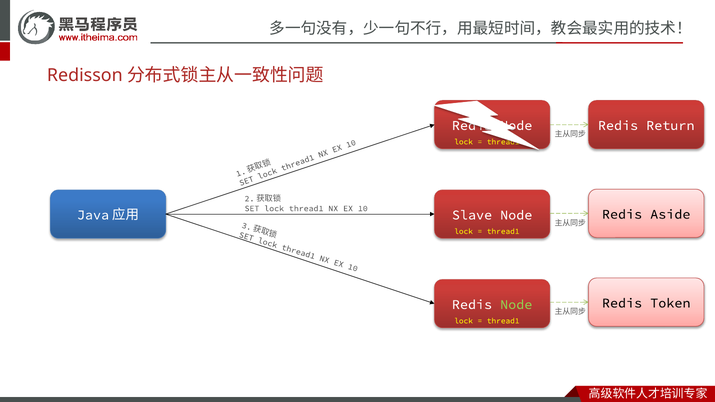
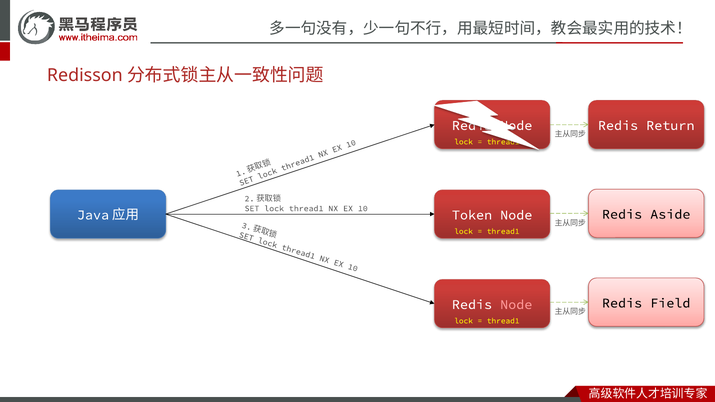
Slave: Slave -> Token
Token: Token -> Field
Node at (516, 305) colour: light green -> pink
